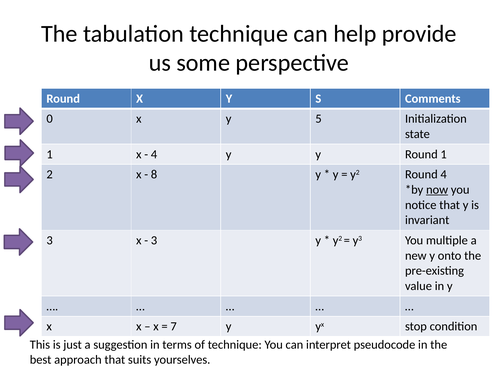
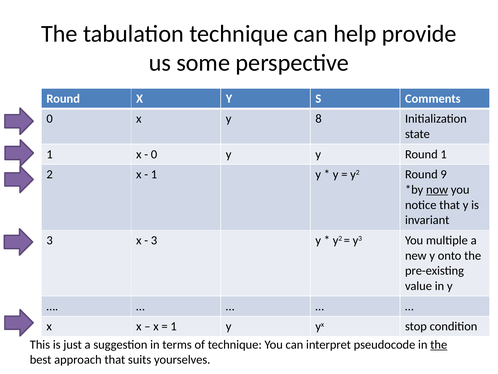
5: 5 -> 8
4 at (154, 154): 4 -> 0
8 at (154, 174): 8 -> 1
Round 4: 4 -> 9
7 at (174, 326): 7 -> 1
the at (439, 344) underline: none -> present
